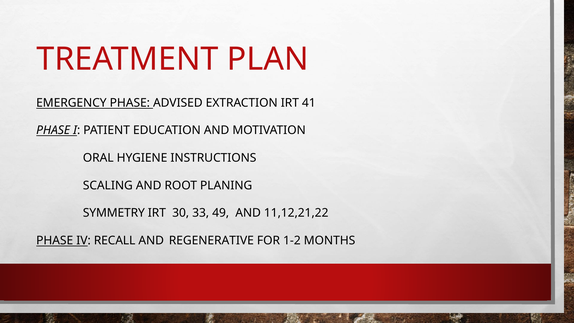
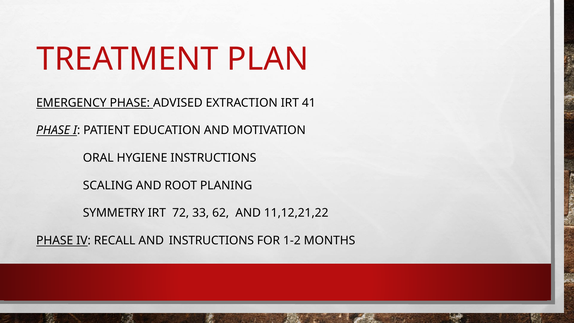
30: 30 -> 72
49: 49 -> 62
AND REGENERATIVE: REGENERATIVE -> INSTRUCTIONS
